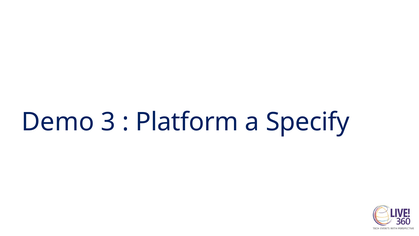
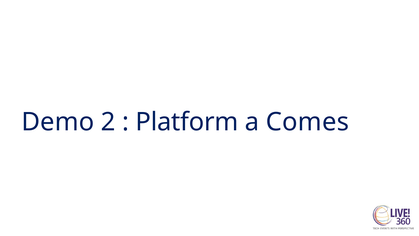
3: 3 -> 2
Specify: Specify -> Comes
